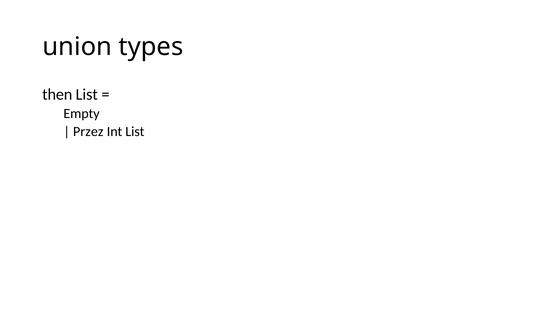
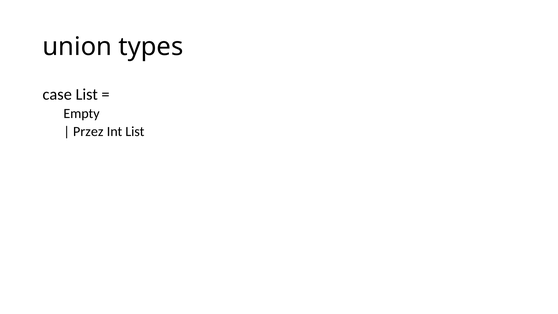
then: then -> case
